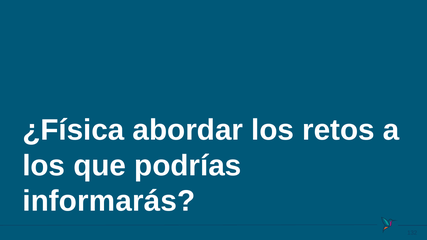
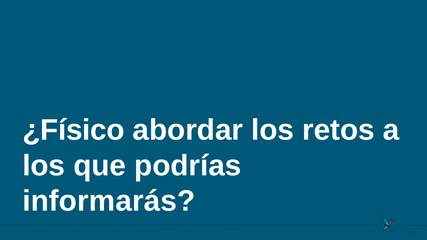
¿Física: ¿Física -> ¿Físico
